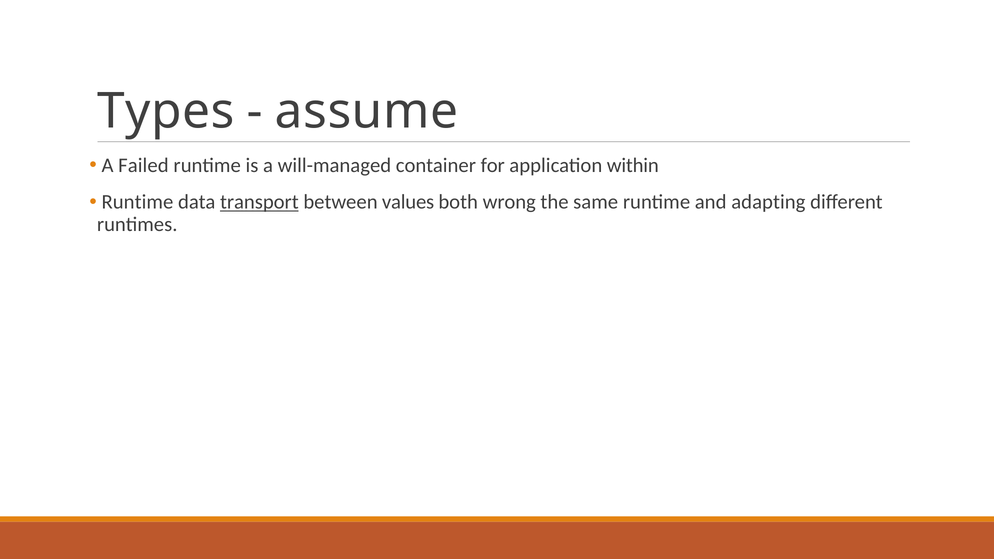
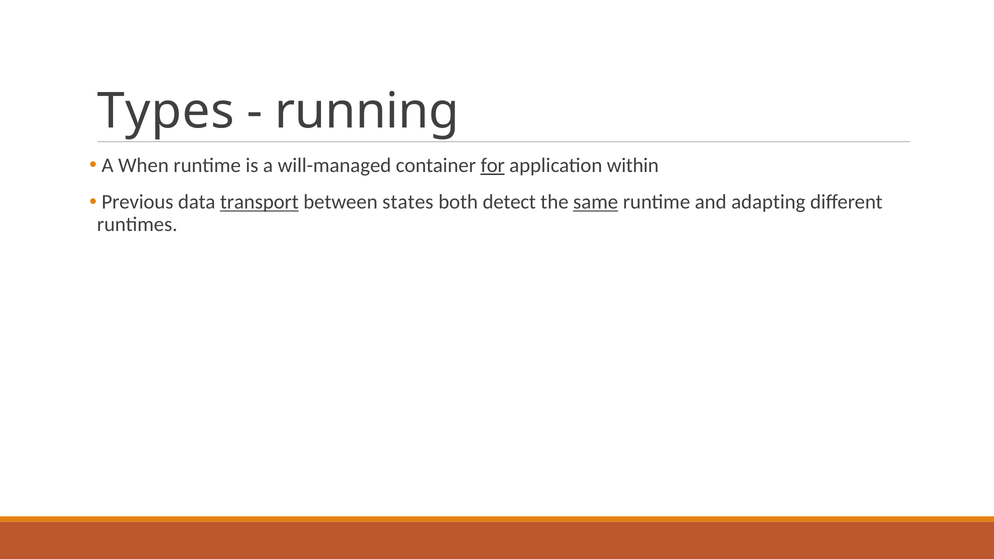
assume: assume -> running
Failed: Failed -> When
for underline: none -> present
Runtime at (137, 202): Runtime -> Previous
values: values -> states
wrong: wrong -> detect
same underline: none -> present
